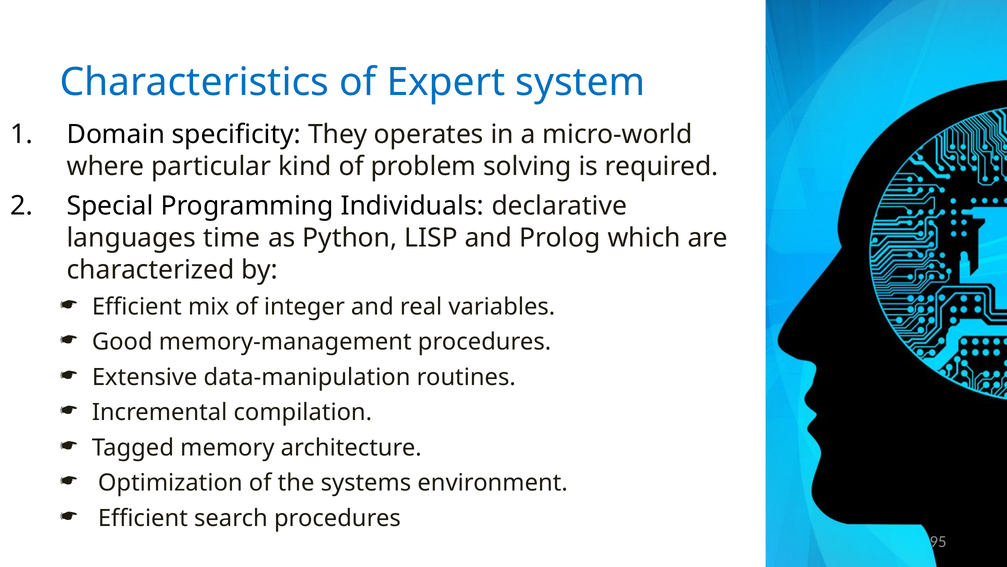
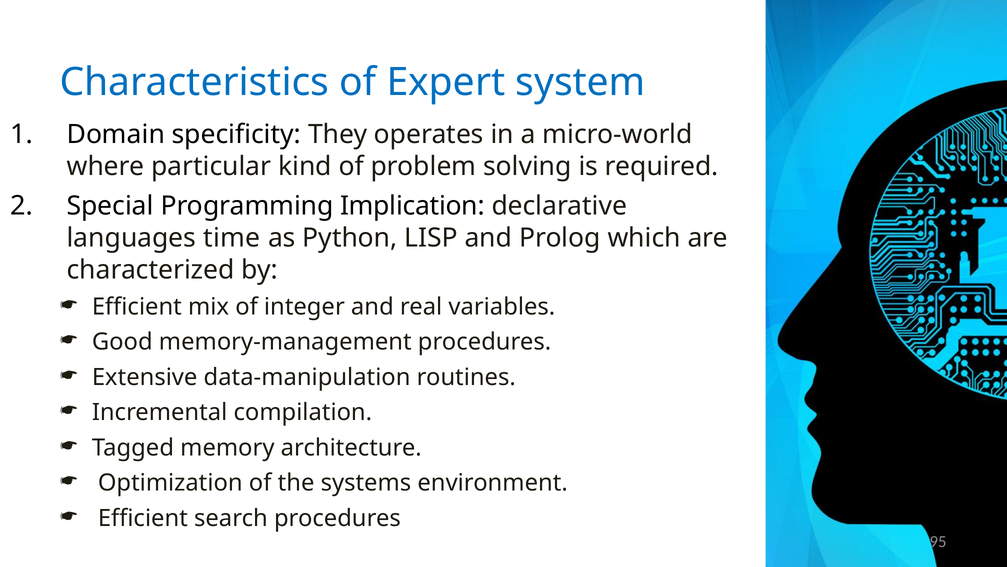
Individuals: Individuals -> Implication
